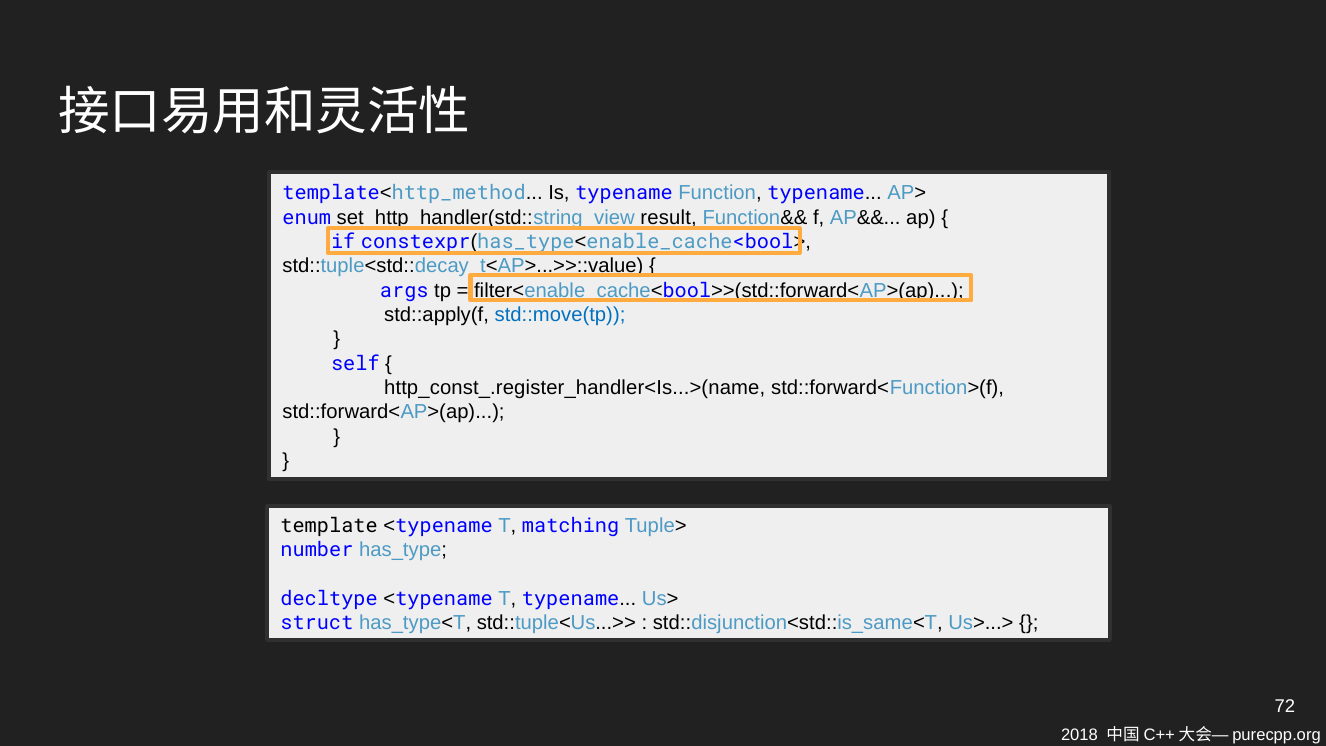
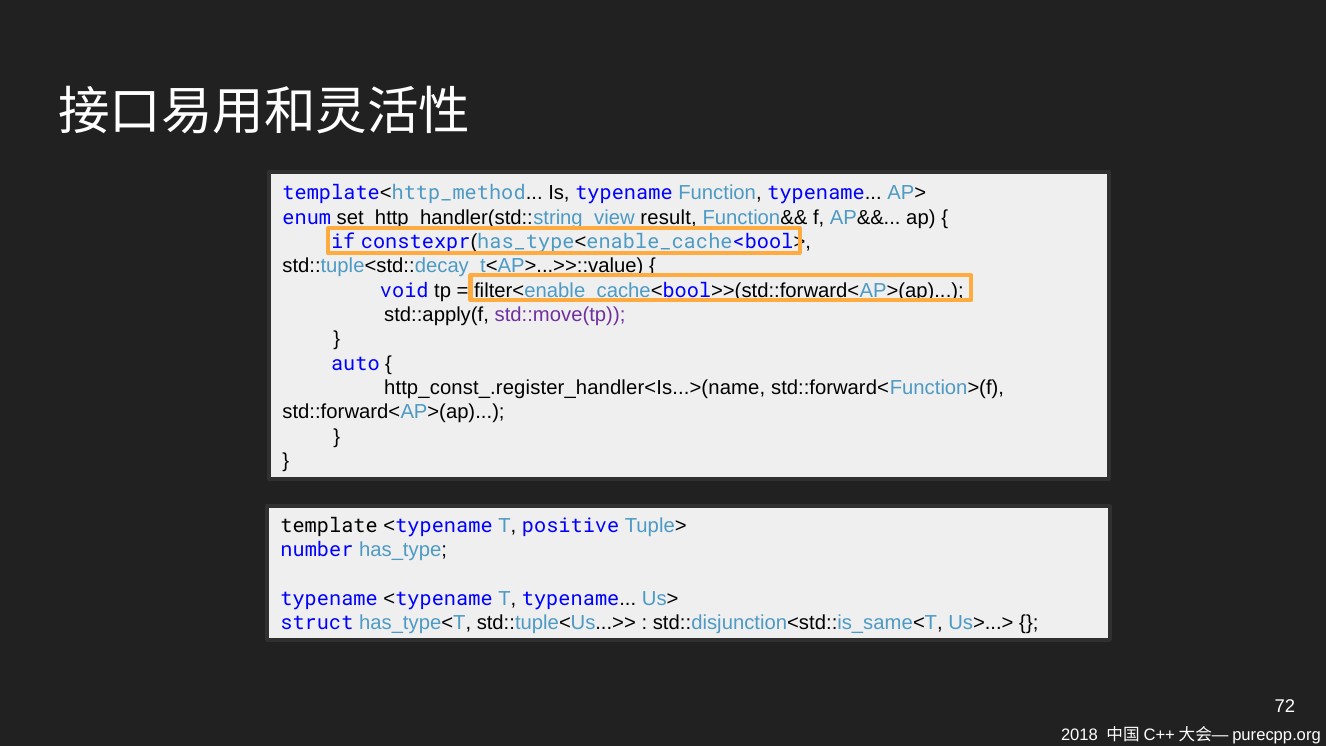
args: args -> void
std::move(tp colour: blue -> purple
self: self -> auto
matching: matching -> positive
decltype at (329, 599): decltype -> typename
